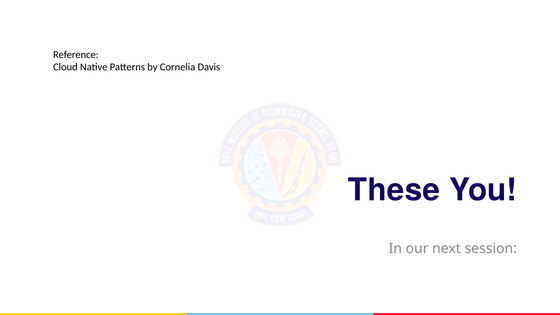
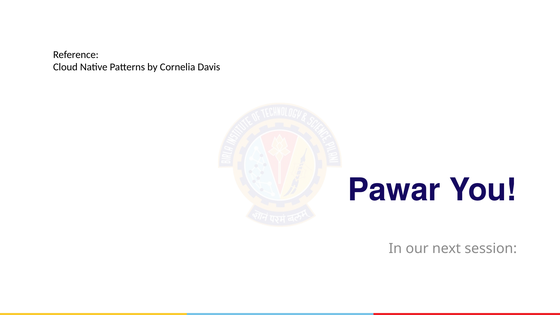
These: These -> Pawar
